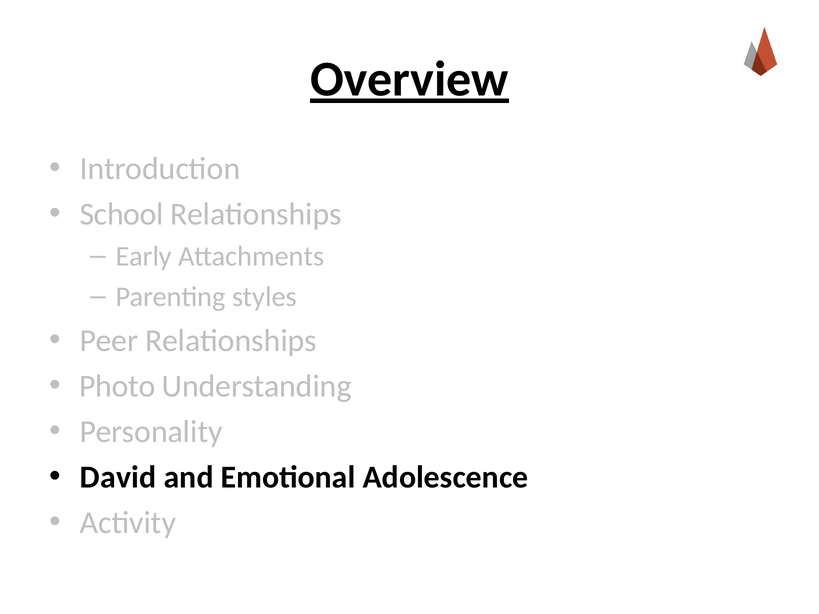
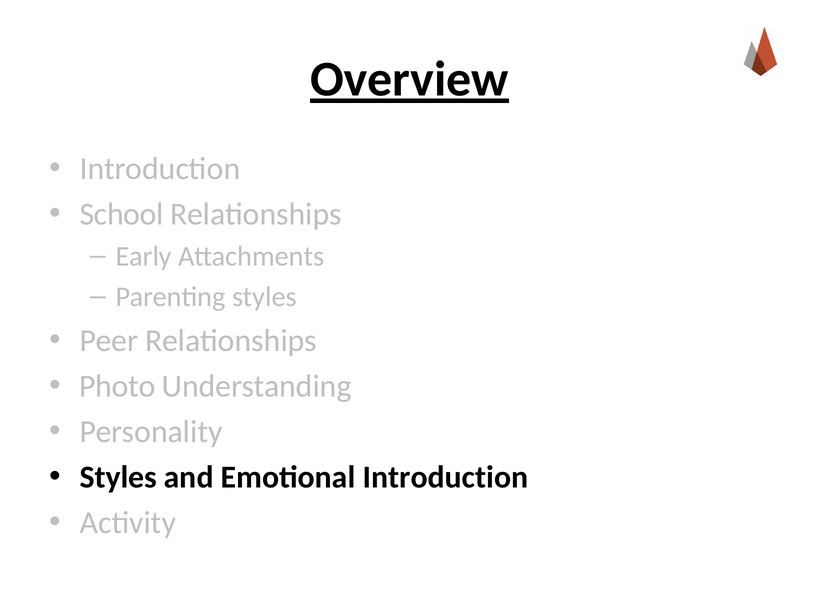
David at (118, 477): David -> Styles
Emotional Adolescence: Adolescence -> Introduction
